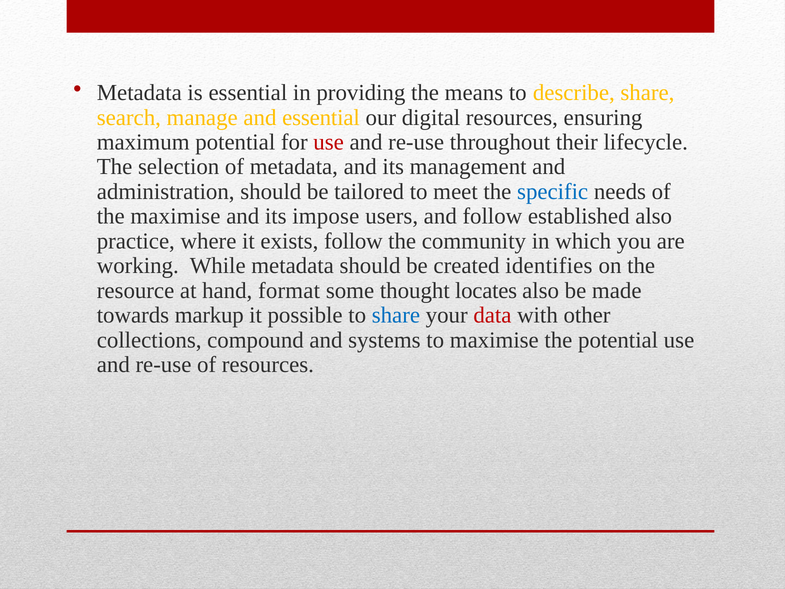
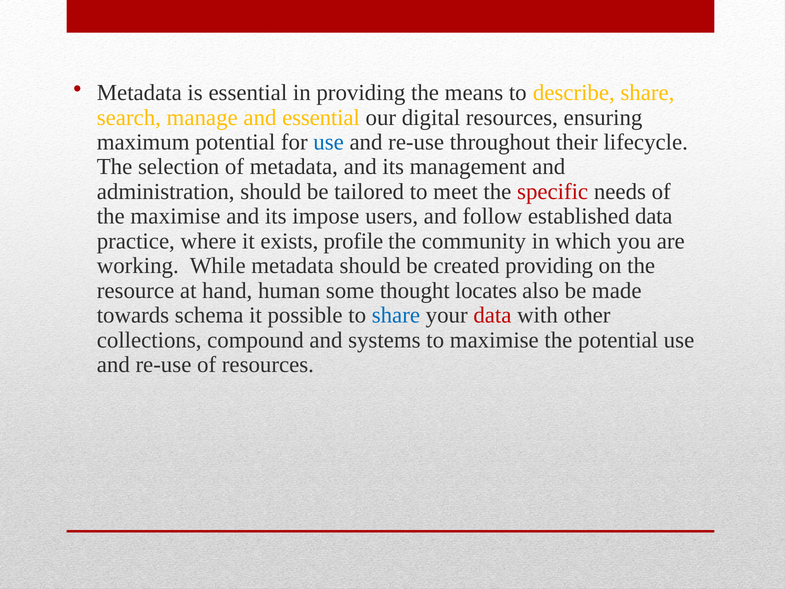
use at (329, 142) colour: red -> blue
specific colour: blue -> red
established also: also -> data
exists follow: follow -> profile
created identifies: identifies -> providing
format: format -> human
markup: markup -> schema
